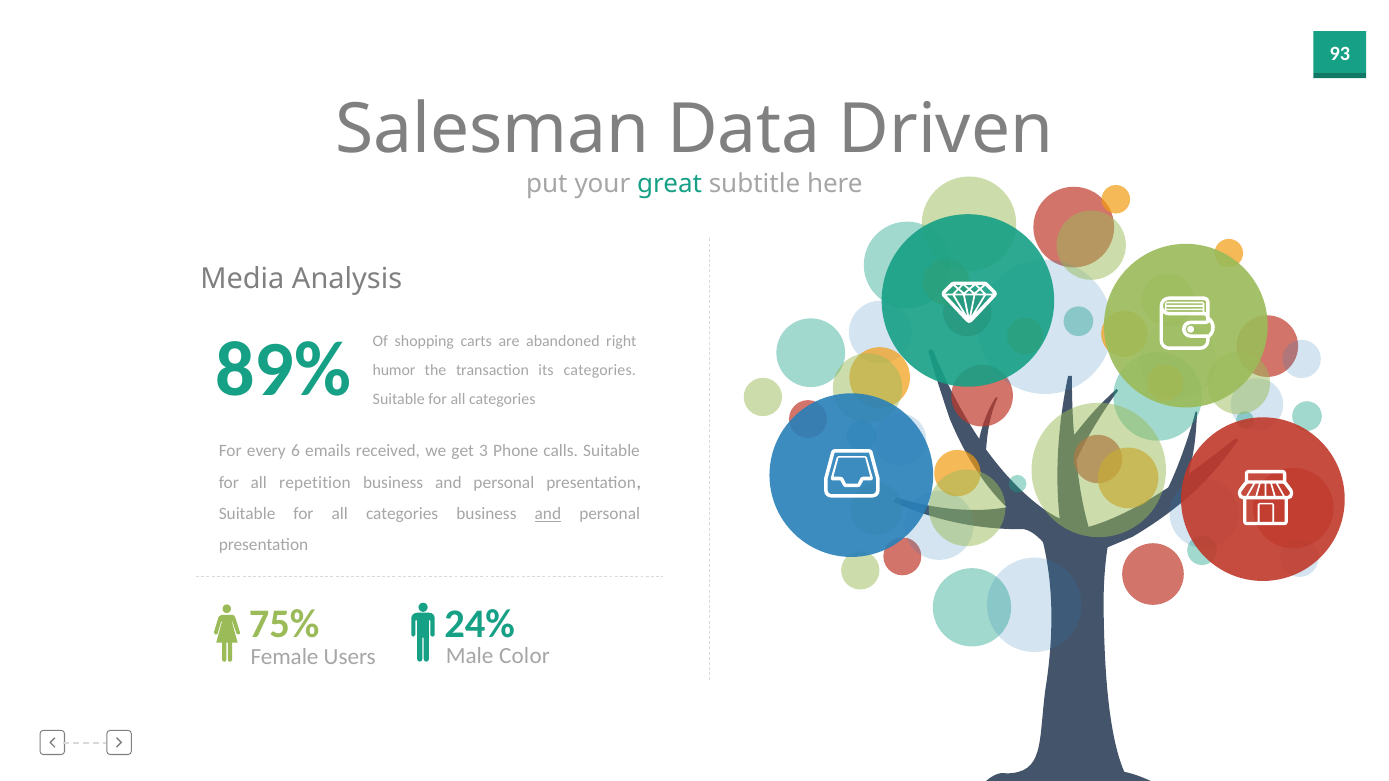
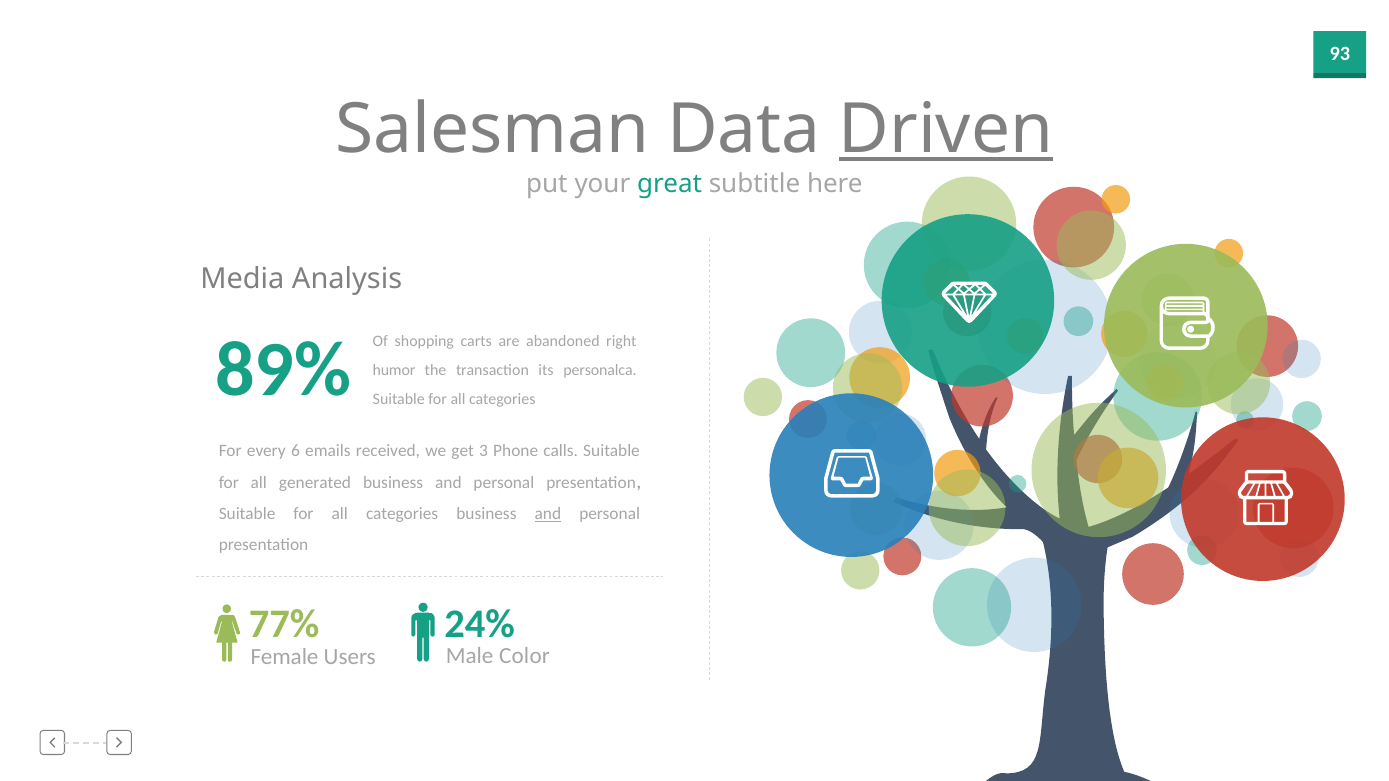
Driven underline: none -> present
its categories: categories -> personalca
repetition: repetition -> generated
75%: 75% -> 77%
